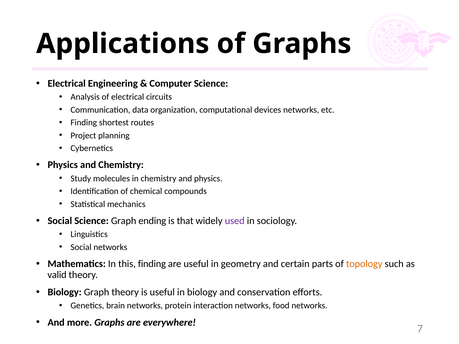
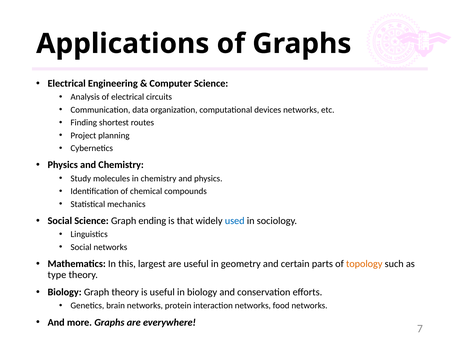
used colour: purple -> blue
this finding: finding -> largest
valid: valid -> type
